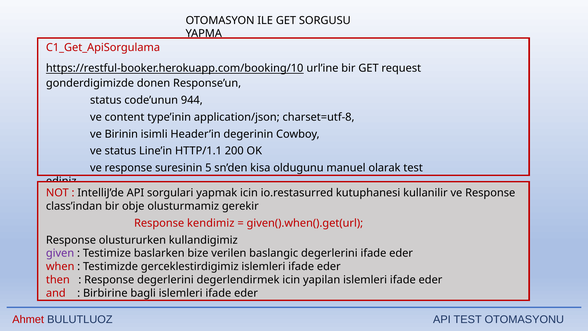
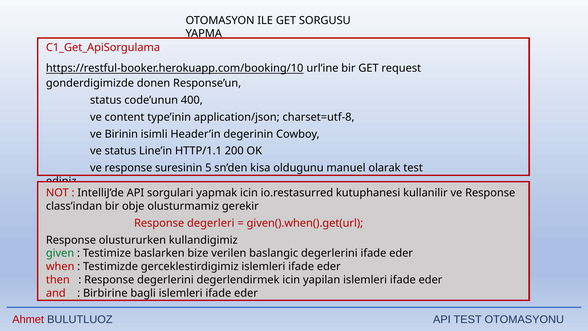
944: 944 -> 400
kendimiz: kendimiz -> degerleri
given colour: purple -> green
